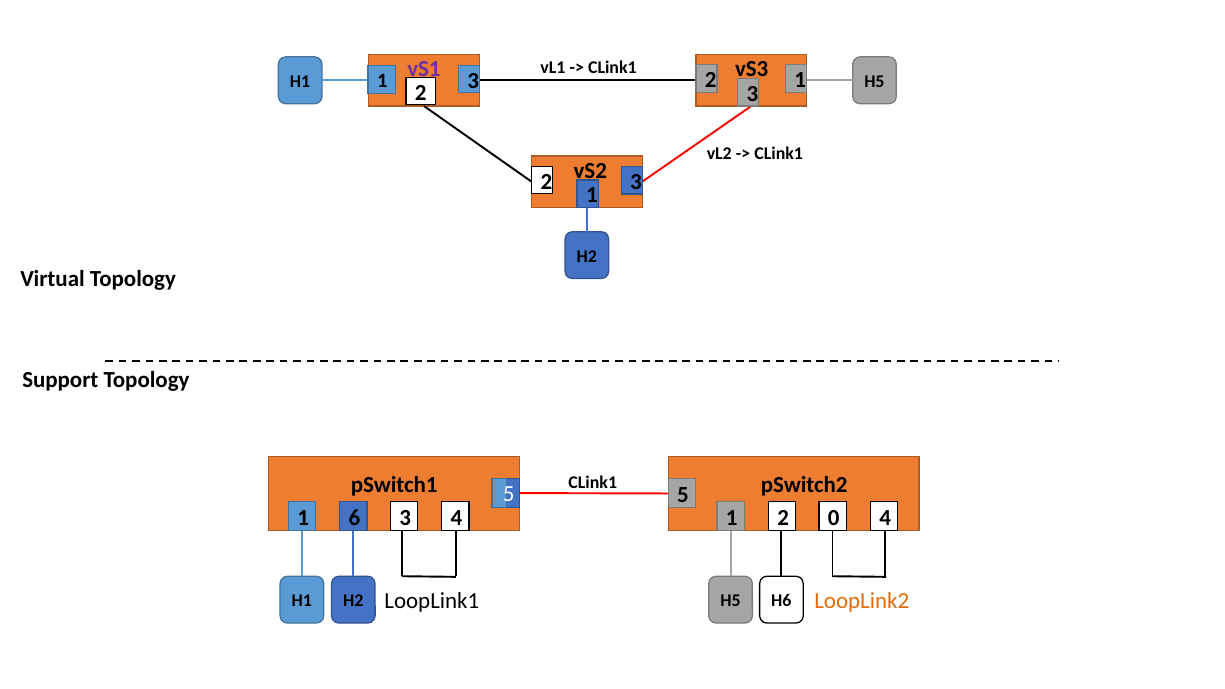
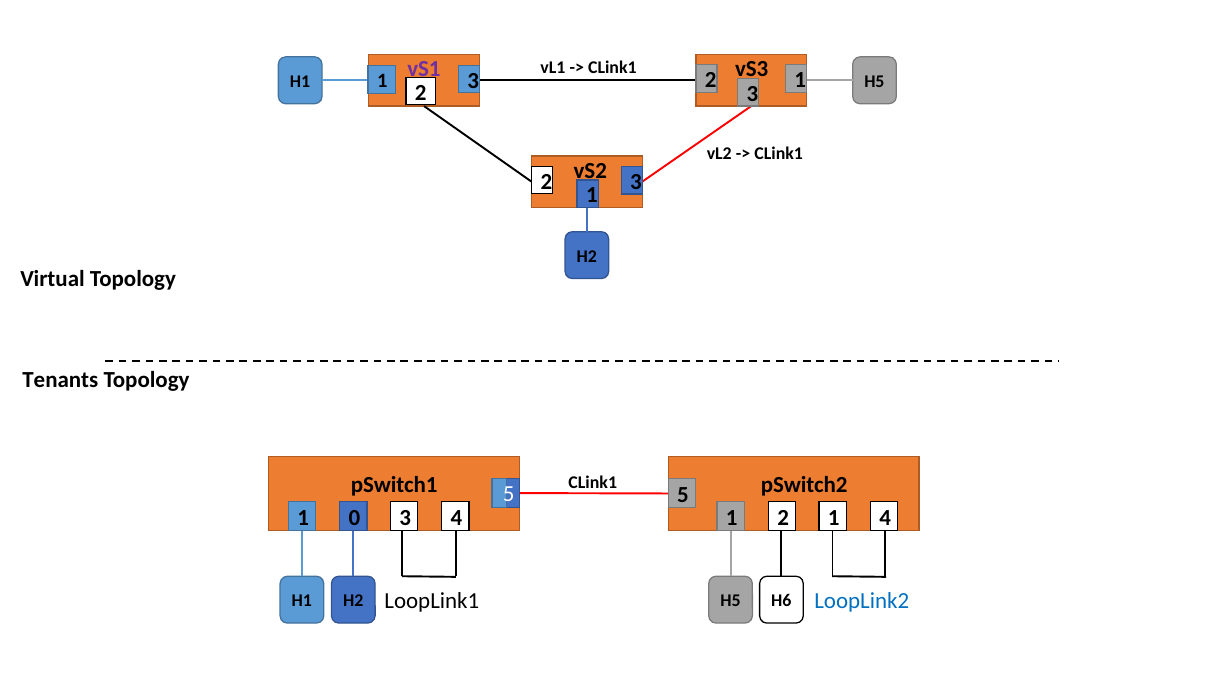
Support: Support -> Tenants
6: 6 -> 0
2 0: 0 -> 1
LoopLink2 colour: orange -> blue
